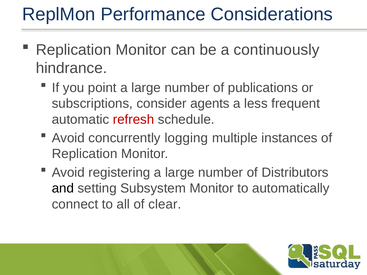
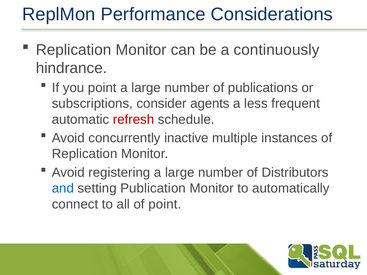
logging: logging -> inactive
and colour: black -> blue
Subsystem: Subsystem -> Publication
of clear: clear -> point
